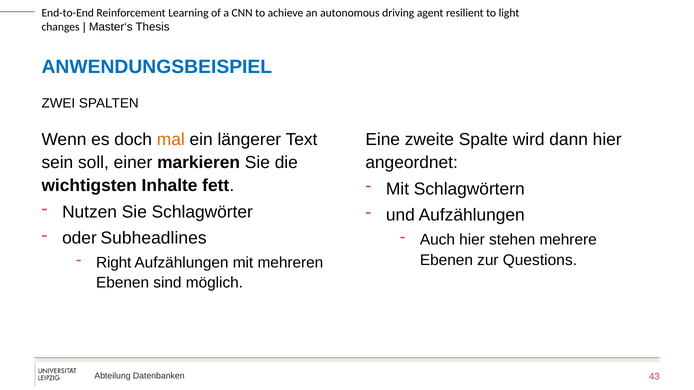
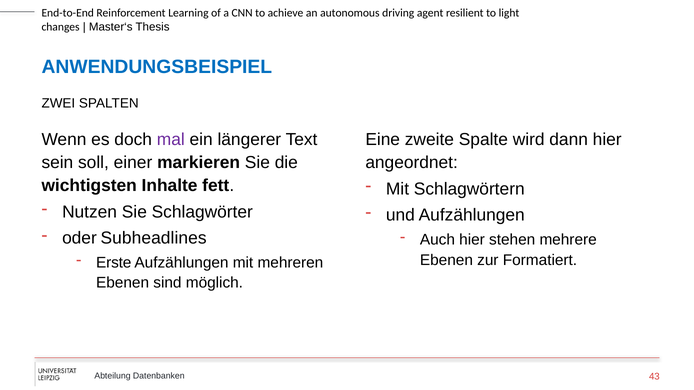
mal colour: orange -> purple
Questions: Questions -> Formatiert
Right: Right -> Erste
